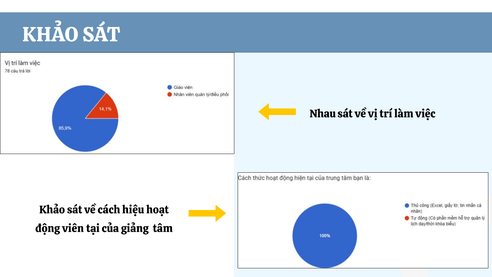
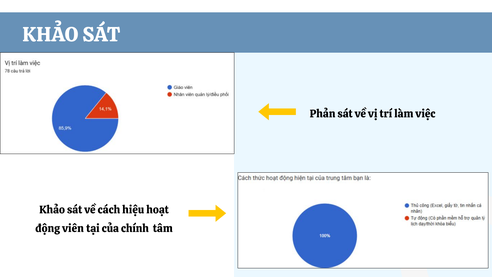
Nhau: Nhau -> Phản
giảng: giảng -> chính
